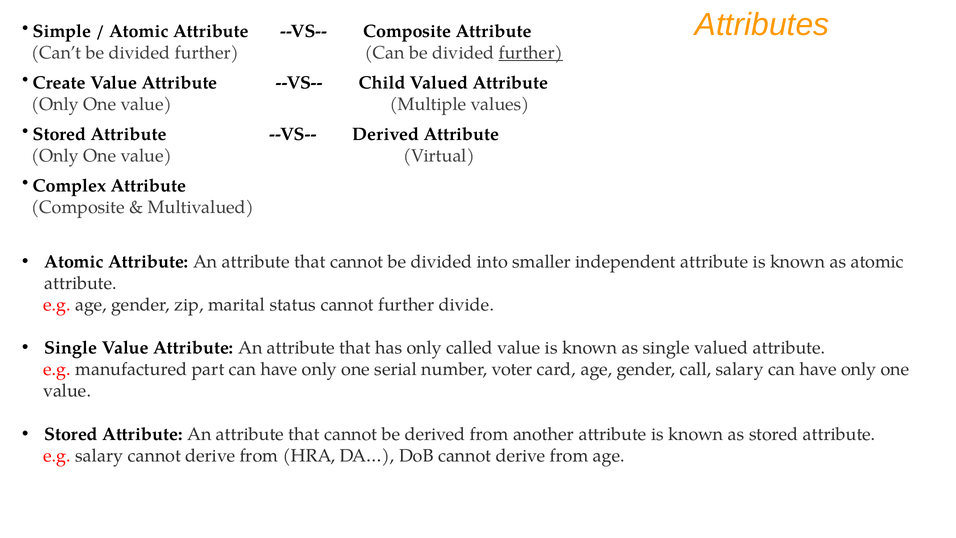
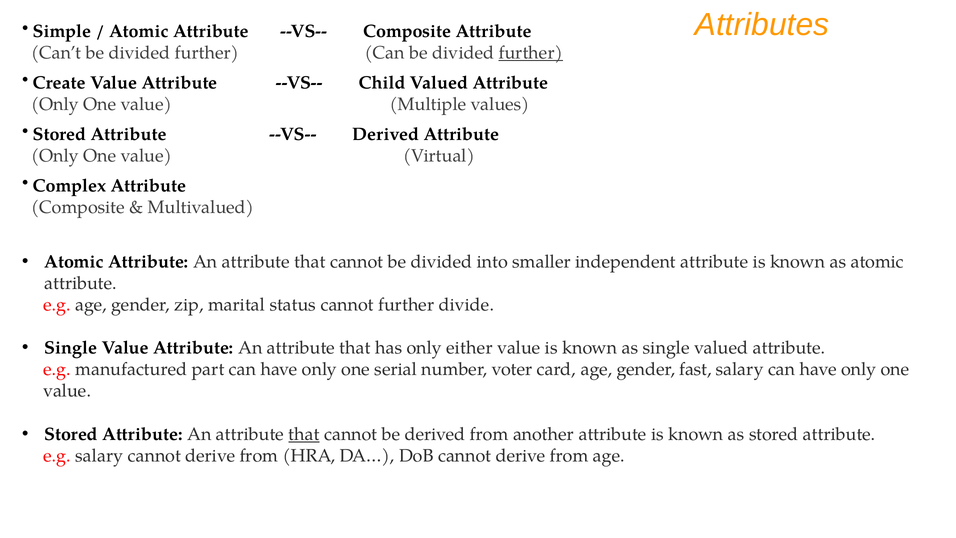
called: called -> either
call: call -> fast
that at (304, 434) underline: none -> present
